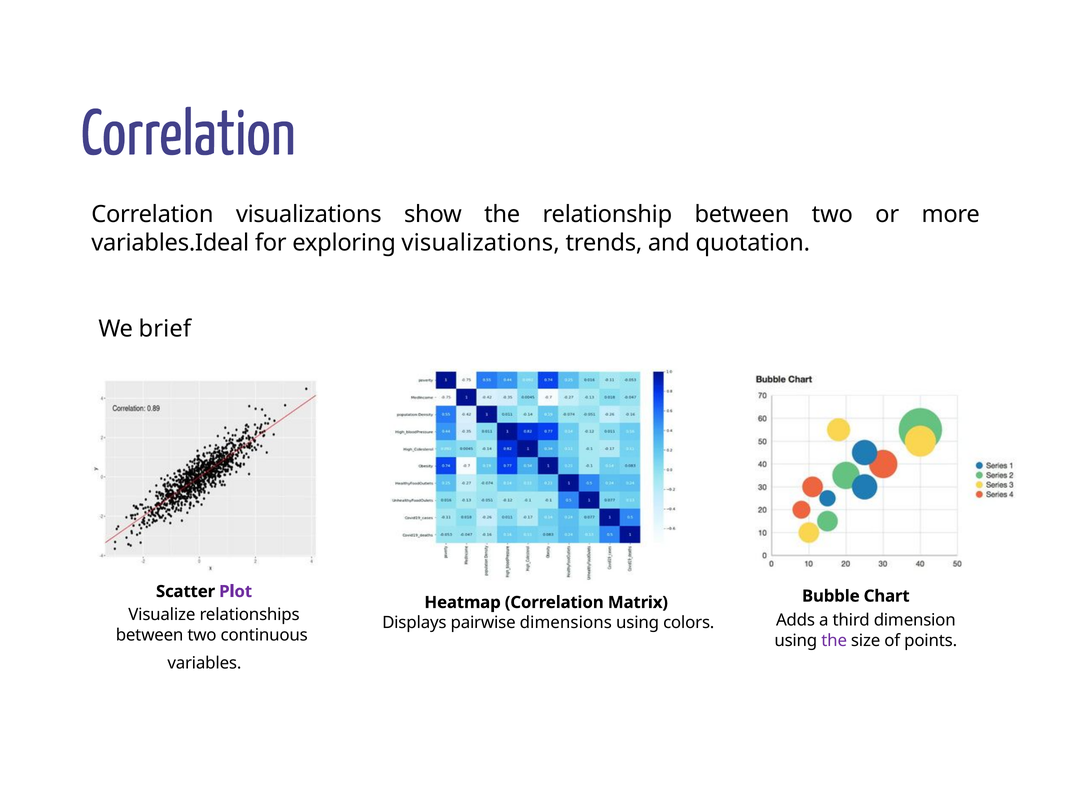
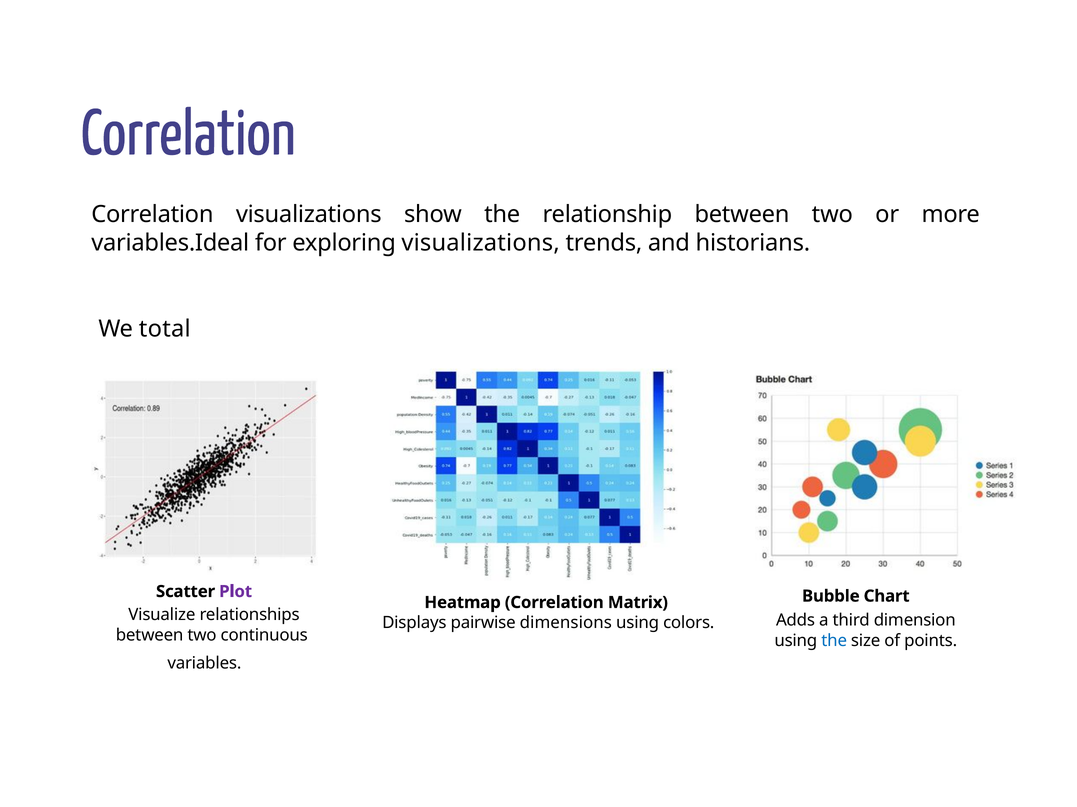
quotation: quotation -> historians
brief: brief -> total
the at (834, 640) colour: purple -> blue
